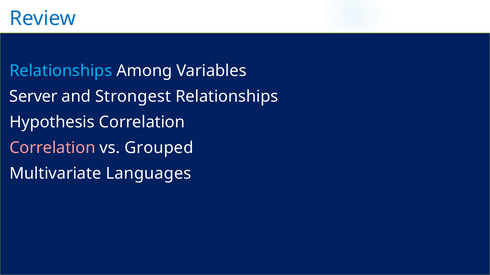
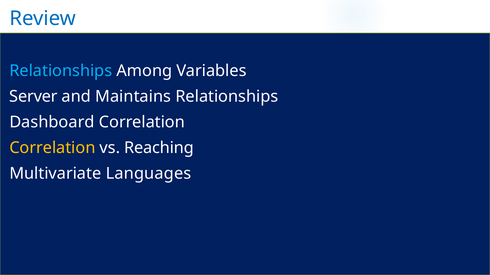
Strongest: Strongest -> Maintains
Hypothesis: Hypothesis -> Dashboard
Correlation at (52, 148) colour: pink -> yellow
Grouped: Grouped -> Reaching
